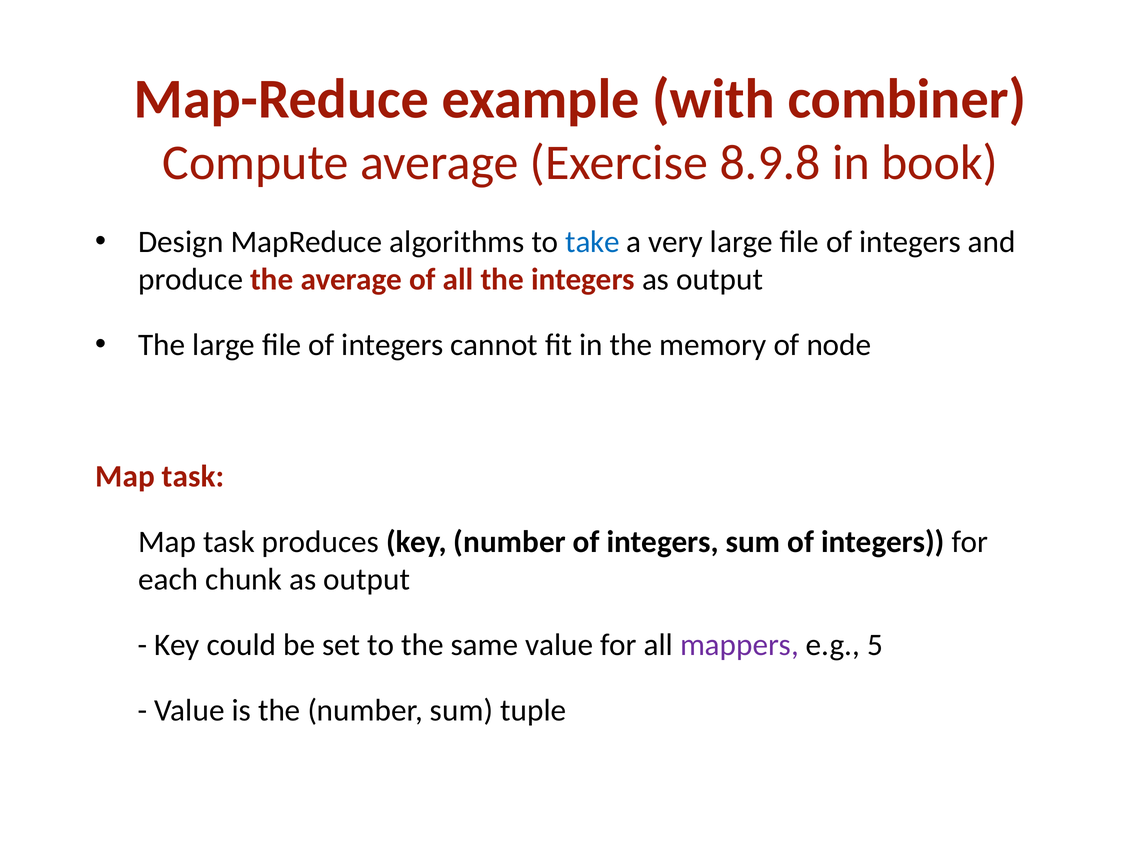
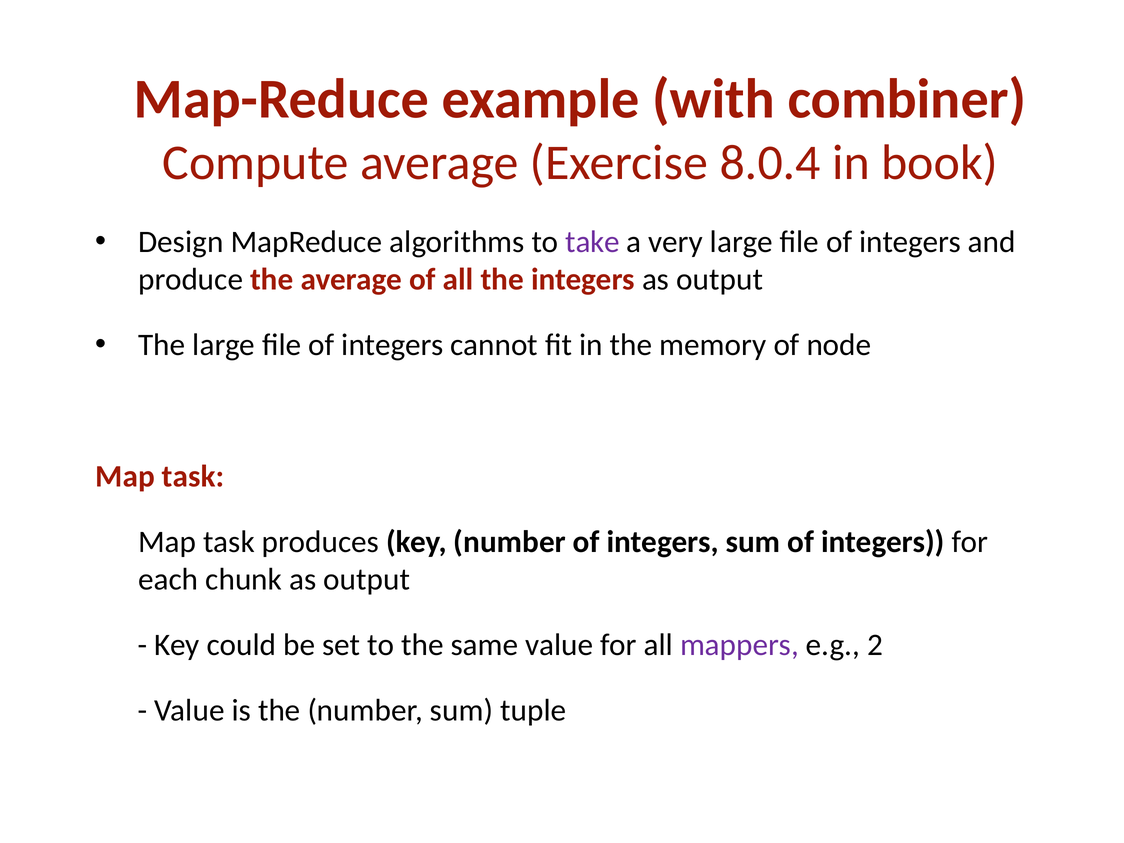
8.9.8: 8.9.8 -> 8.0.4
take colour: blue -> purple
5: 5 -> 2
